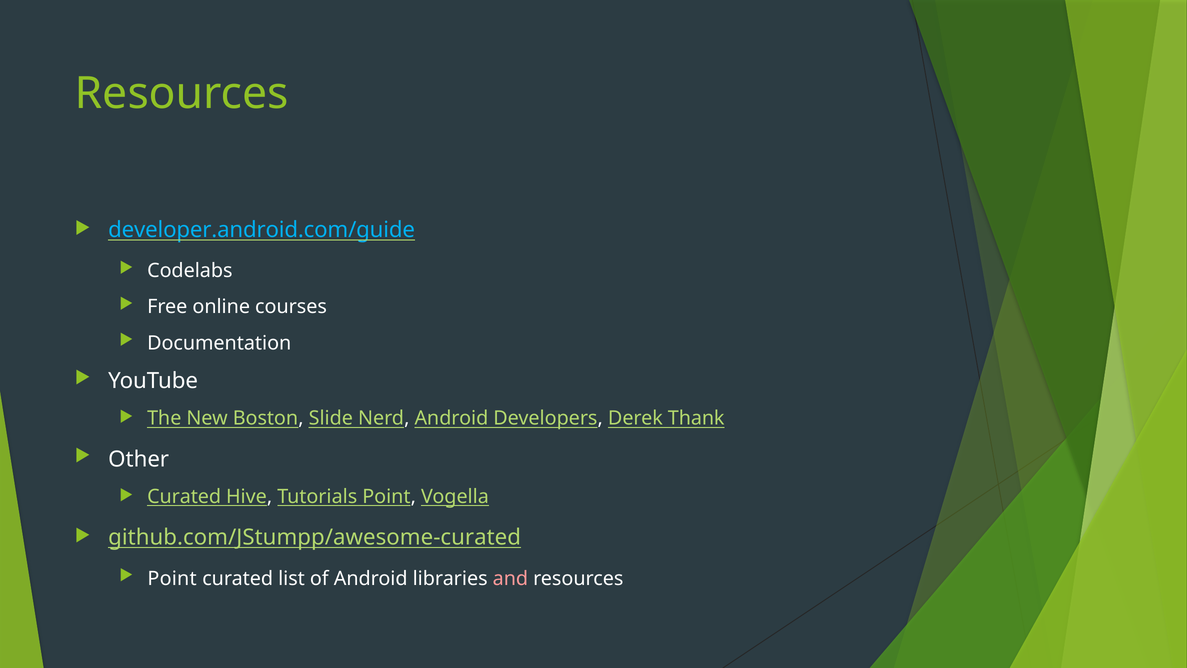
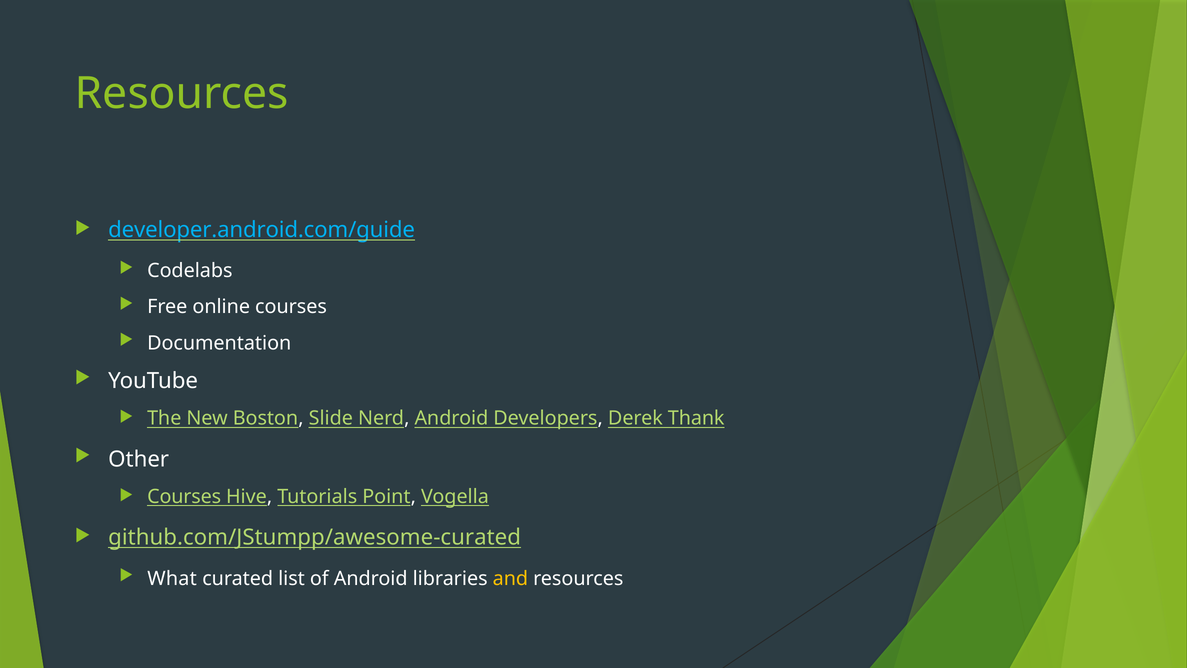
Curated at (184, 496): Curated -> Courses
Point at (172, 578): Point -> What
and colour: pink -> yellow
